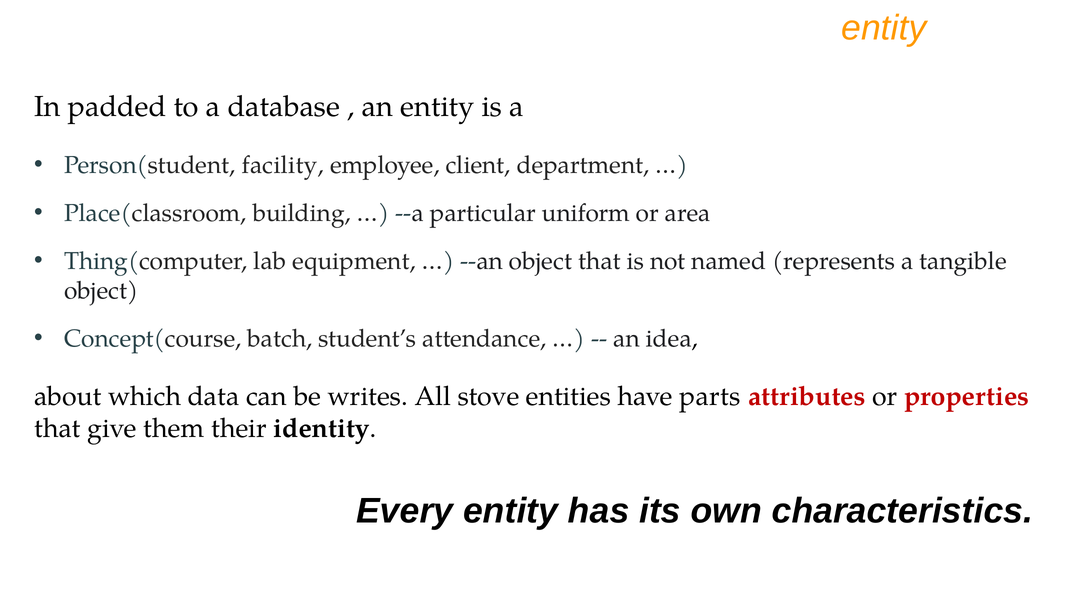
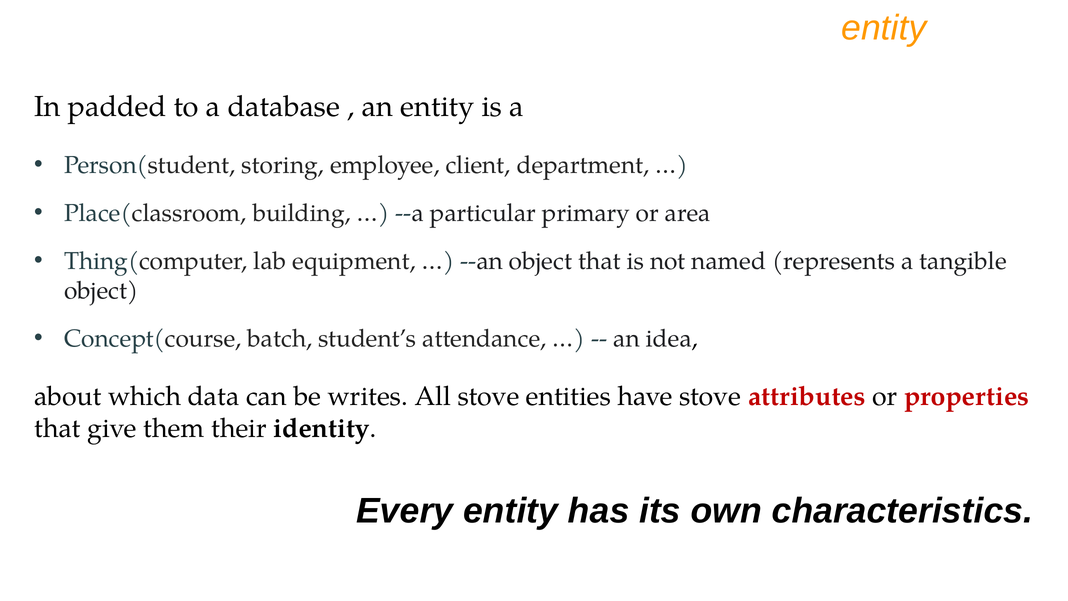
facility: facility -> storing
uniform: uniform -> primary
have parts: parts -> stove
